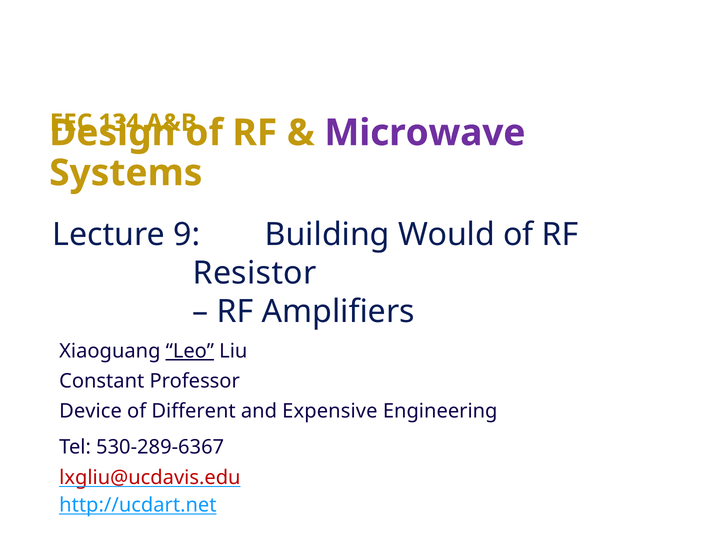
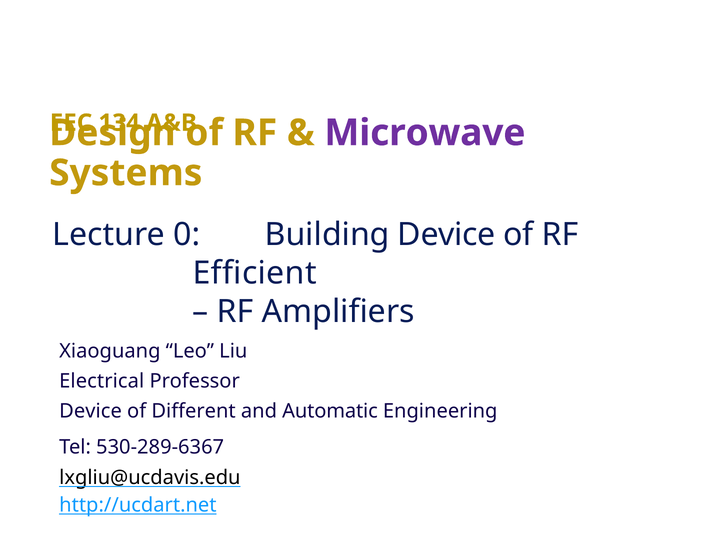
9: 9 -> 0
Building Would: Would -> Device
Resistor: Resistor -> Efficient
Leo underline: present -> none
Constant: Constant -> Electrical
Expensive: Expensive -> Automatic
lxgliu@ucdavis.edu colour: red -> black
